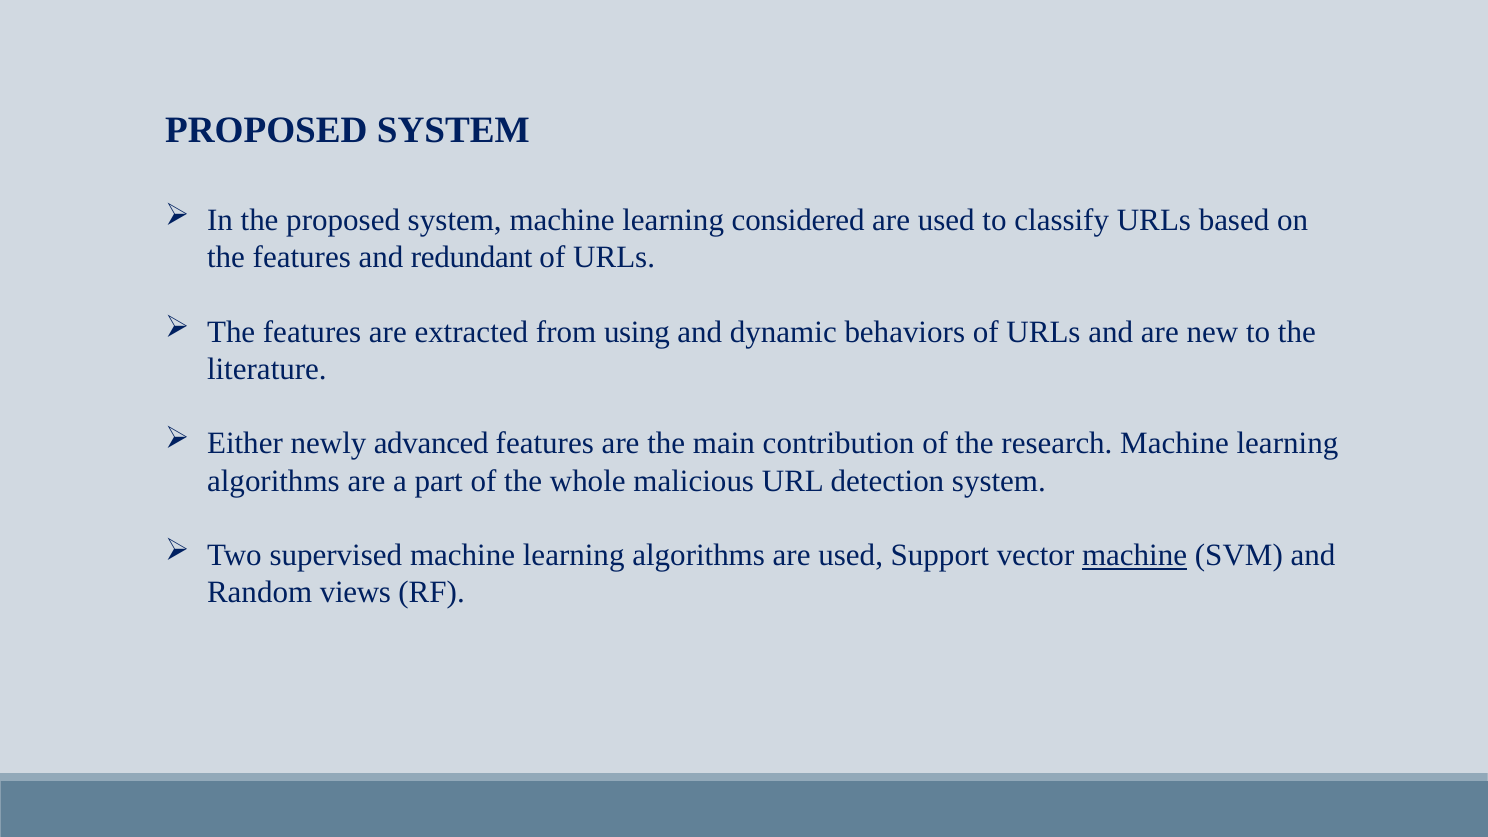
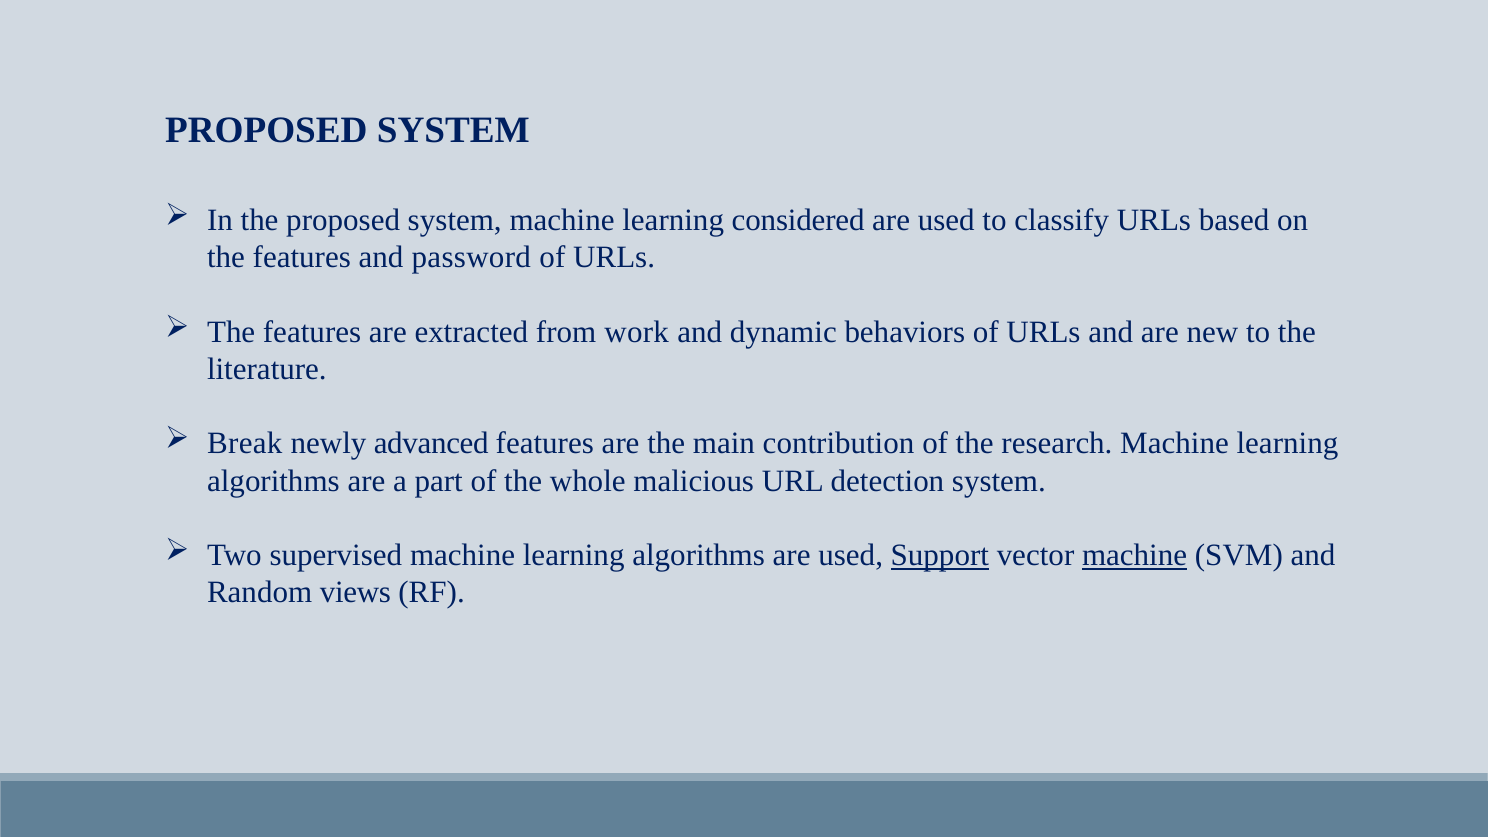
redundant: redundant -> password
using: using -> work
Either: Either -> Break
Support underline: none -> present
